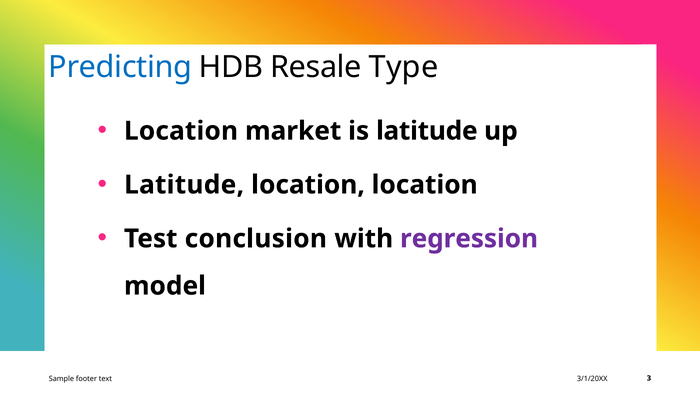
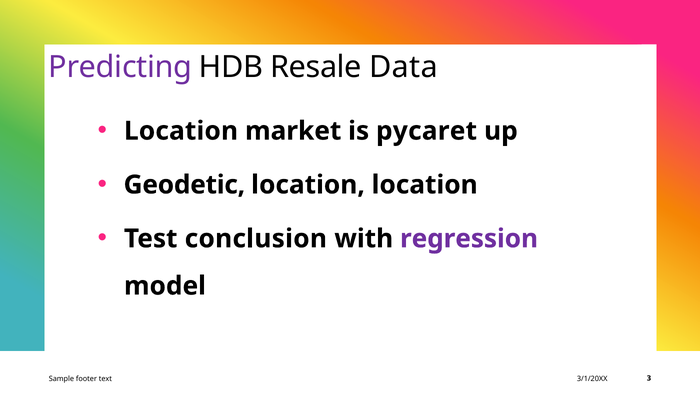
Predicting colour: blue -> purple
Type: Type -> Data
is latitude: latitude -> pycaret
Latitude at (184, 185): Latitude -> Geodetic
